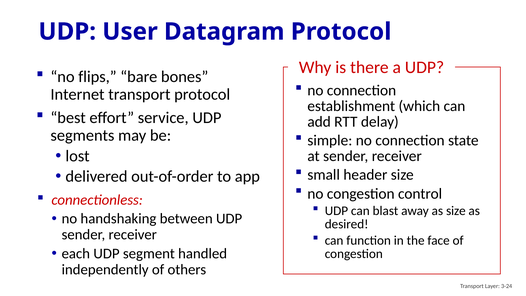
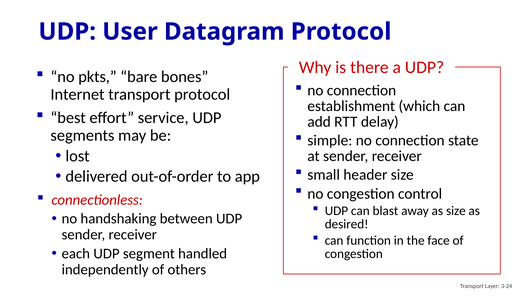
flips: flips -> pkts
